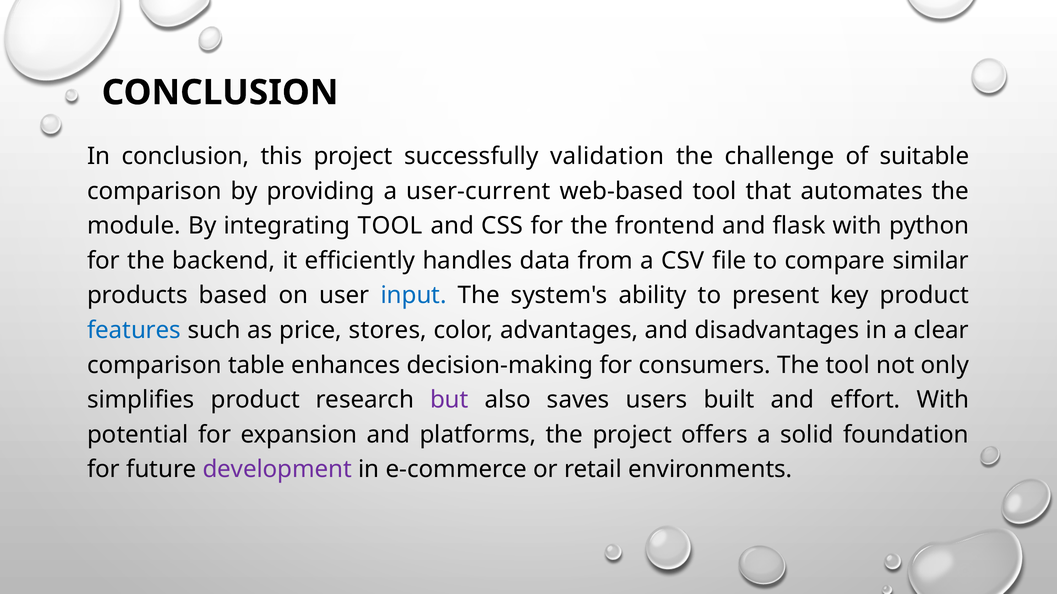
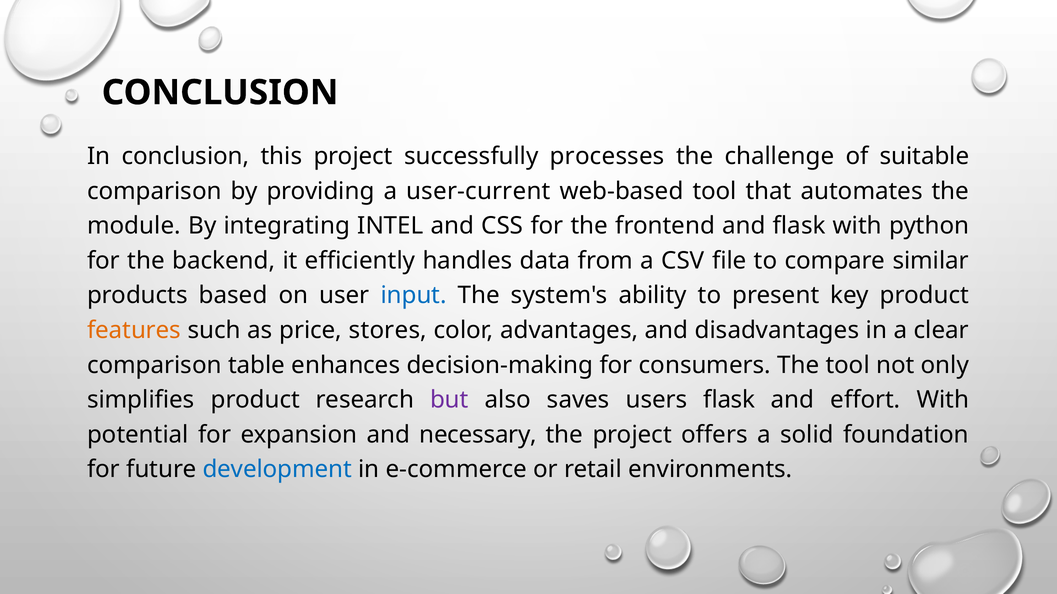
validation: validation -> processes
integrating TOOL: TOOL -> INTEL
features colour: blue -> orange
users built: built -> flask
platforms: platforms -> necessary
development colour: purple -> blue
